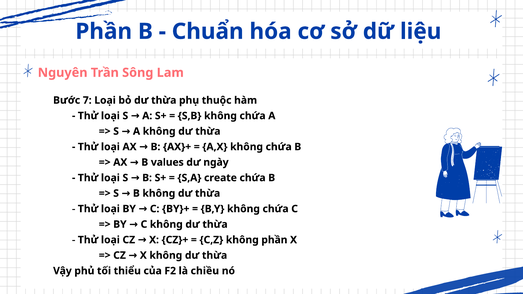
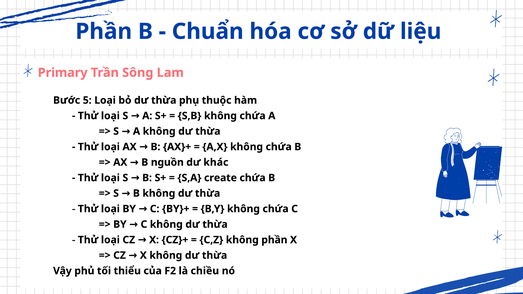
Nguyên: Nguyên -> Primary
7: 7 -> 5
values: values -> nguồn
ngày: ngày -> khác
